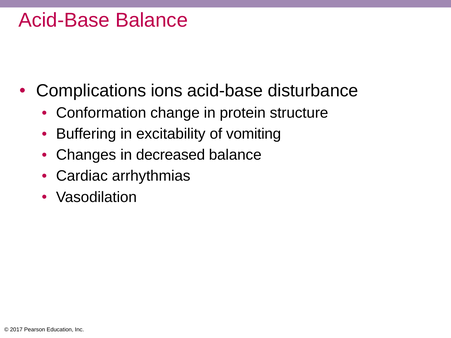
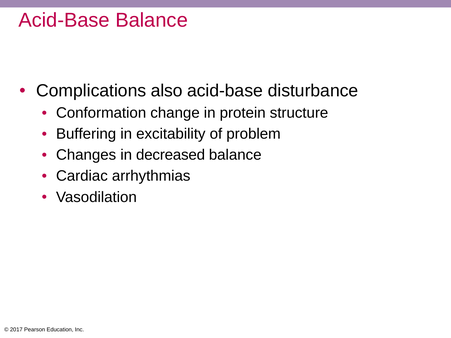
ions: ions -> also
vomiting: vomiting -> problem
